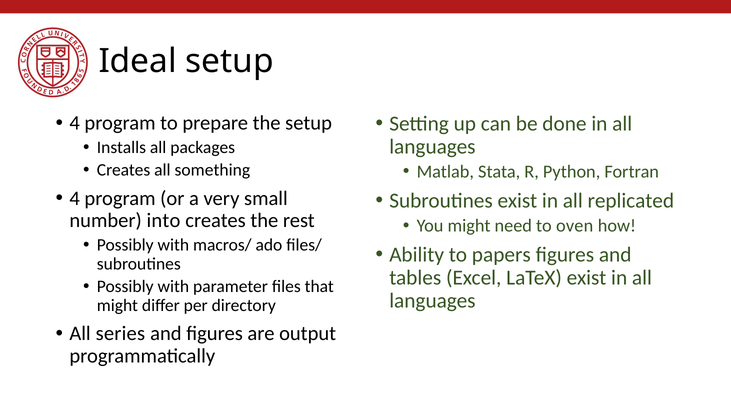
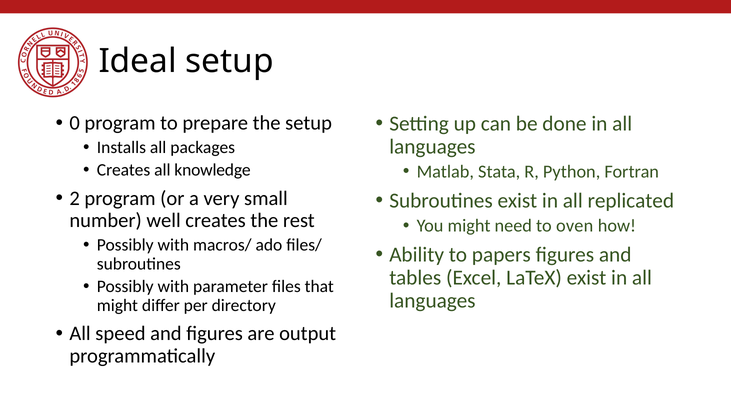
4 at (75, 123): 4 -> 0
something: something -> knowledge
4 at (75, 198): 4 -> 2
into: into -> well
series: series -> speed
